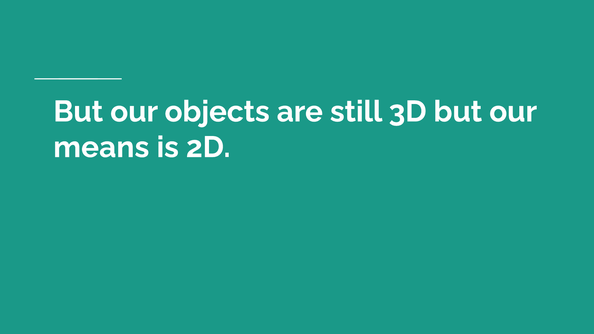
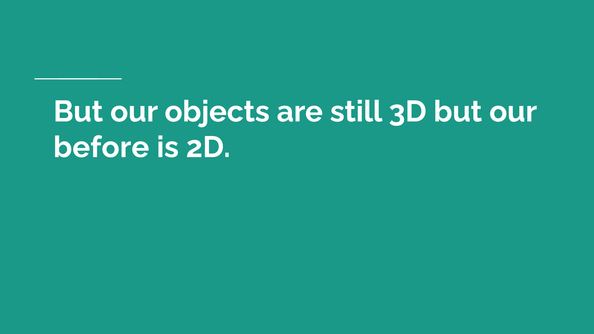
means: means -> before
